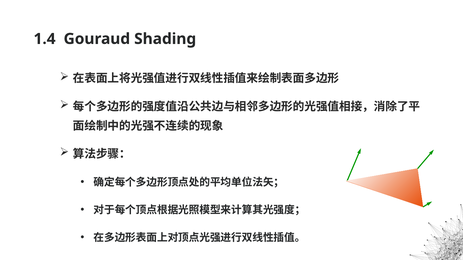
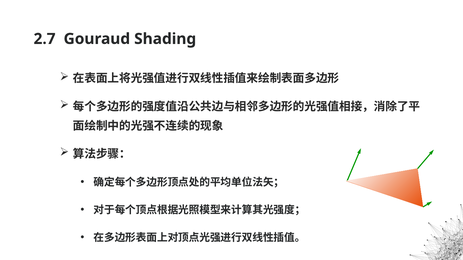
1.4: 1.4 -> 2.7
